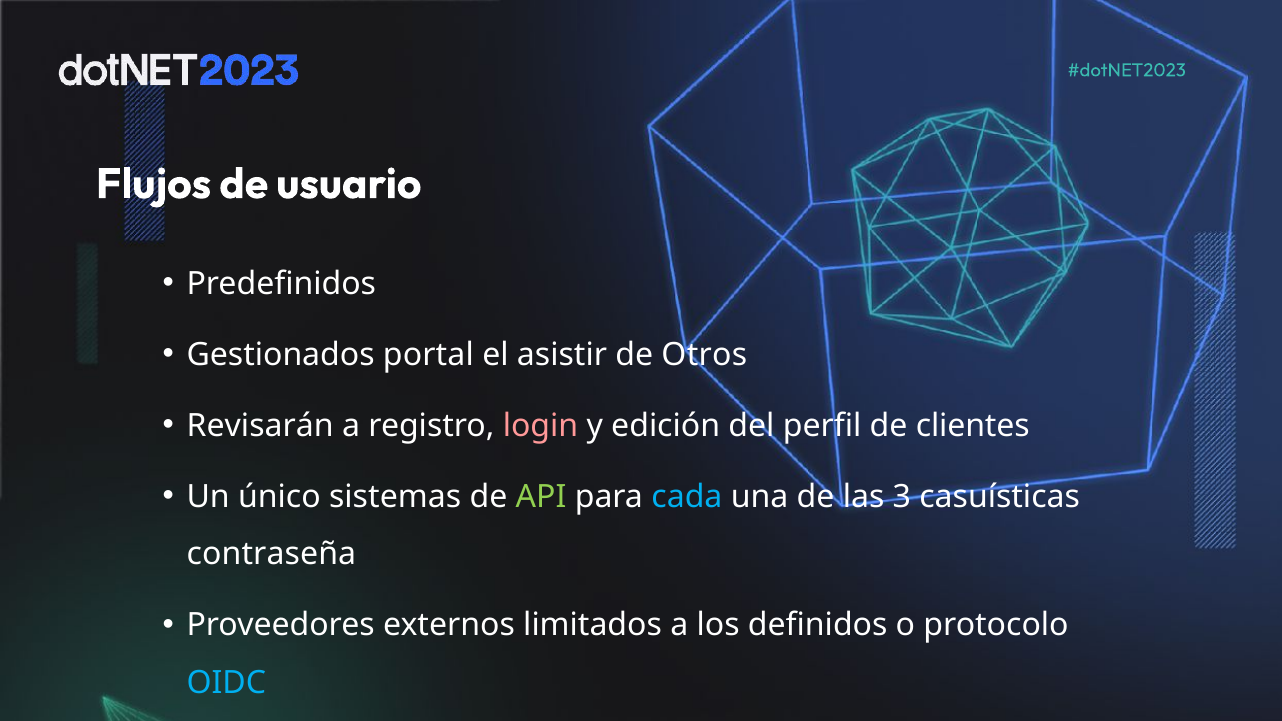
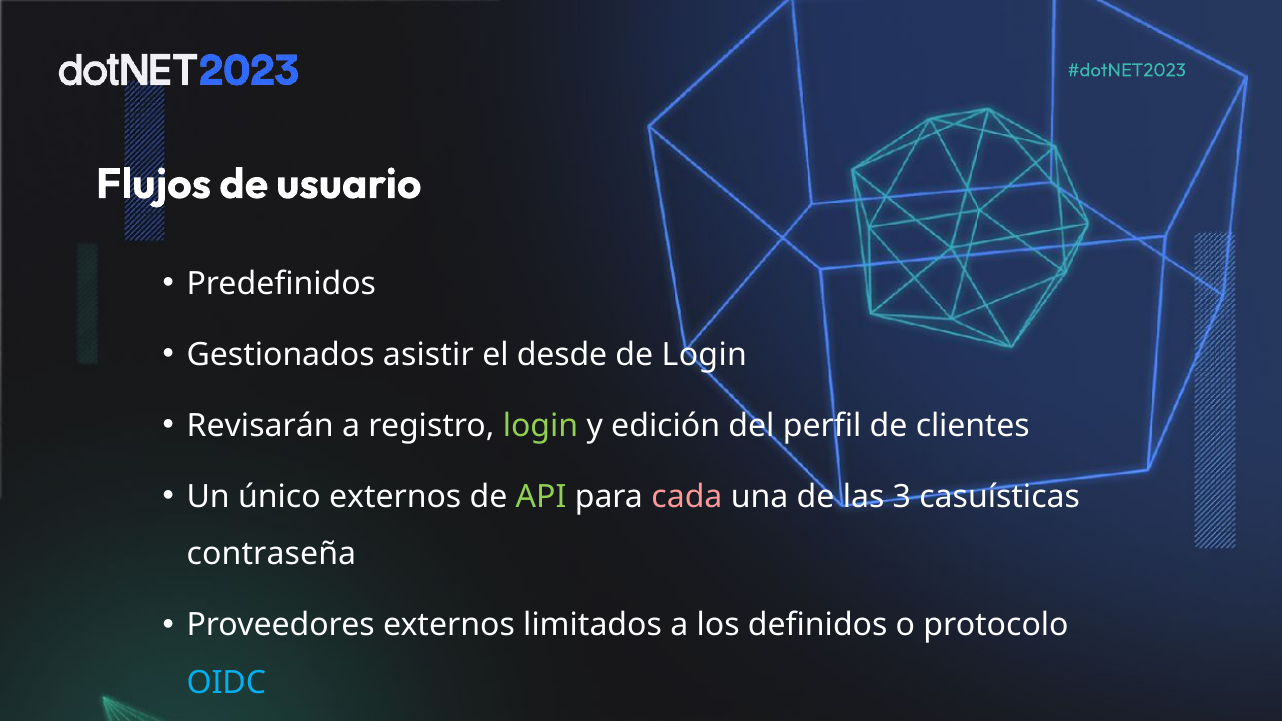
portal: portal -> asistir
asistir: asistir -> desde
de Otros: Otros -> Login
login at (541, 426) colour: pink -> light green
único sistemas: sistemas -> externos
cada colour: light blue -> pink
